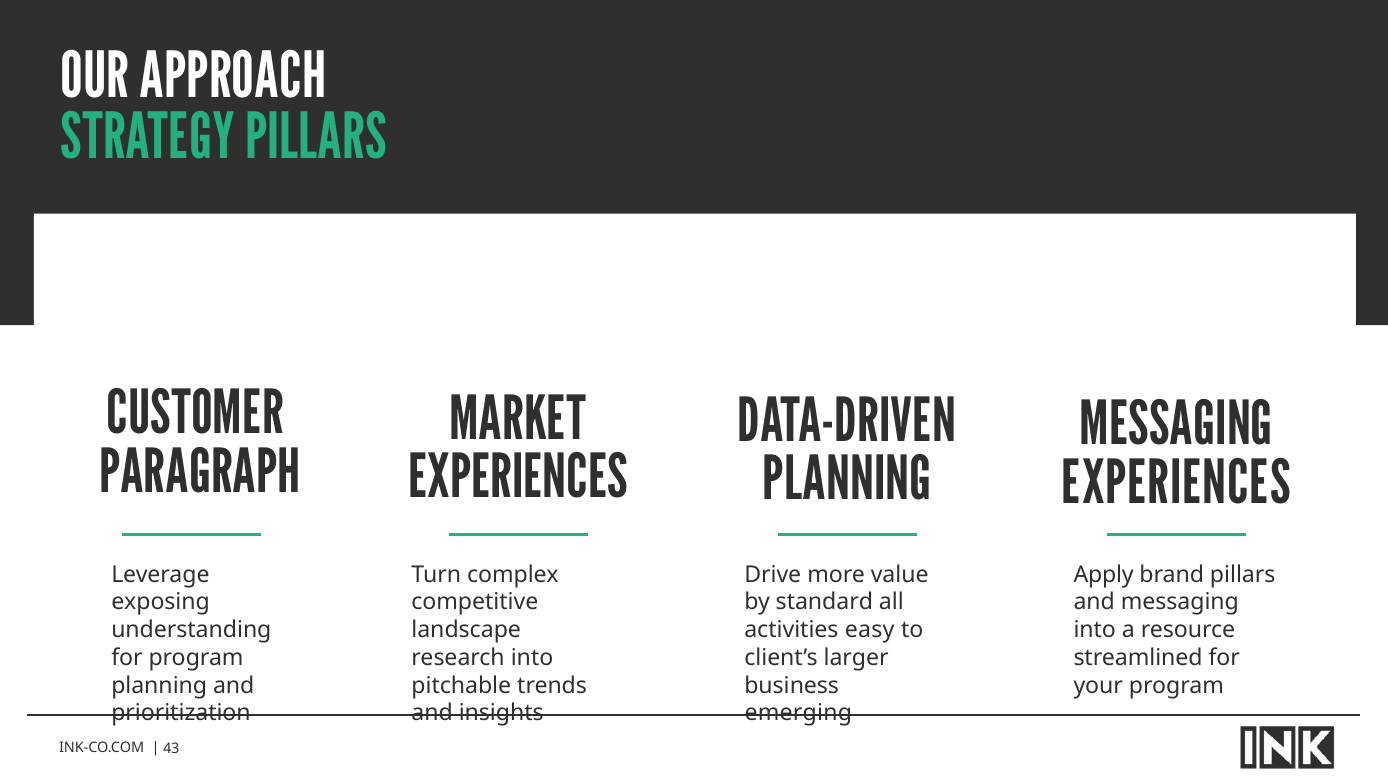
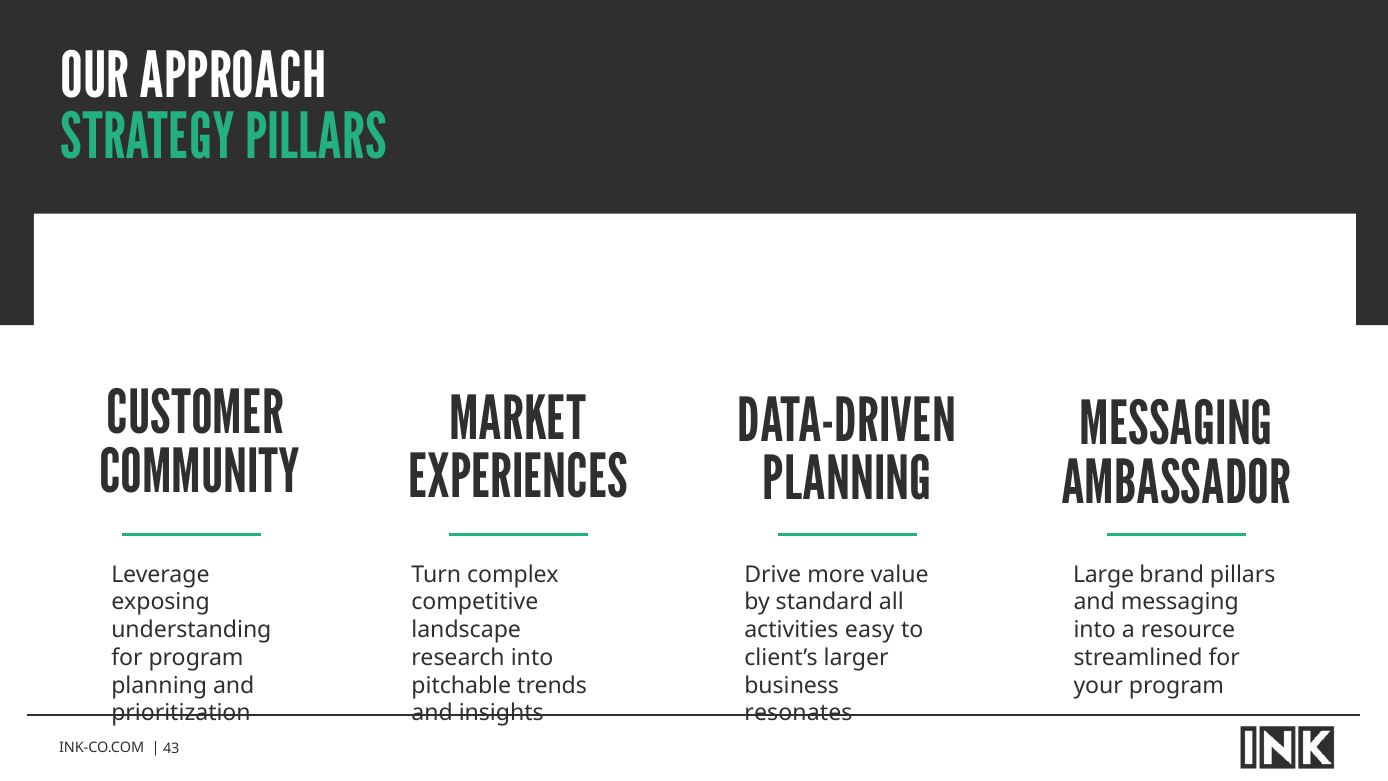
PARAGRAPH: PARAGRAPH -> COMMUNITY
EXPERIENCES at (1176, 483): EXPERIENCES -> AMBASSADOR
Apply: Apply -> Large
emerging: emerging -> resonates
